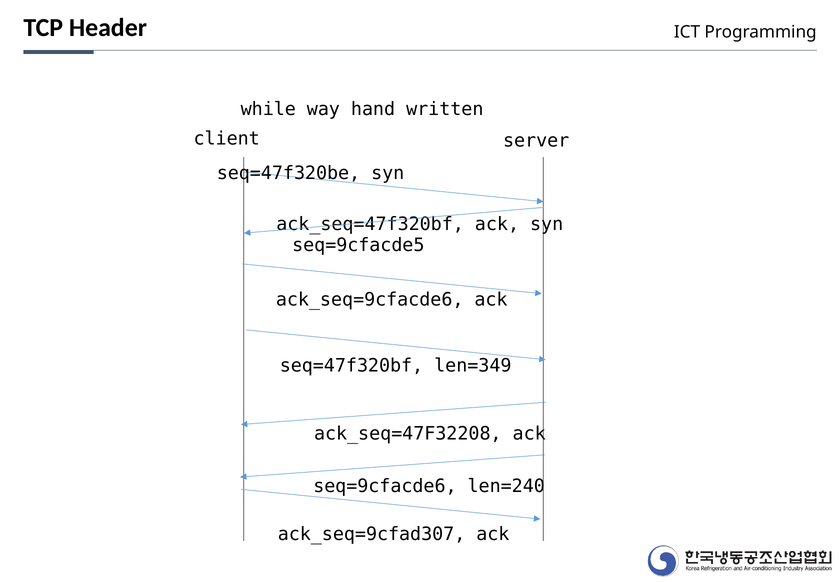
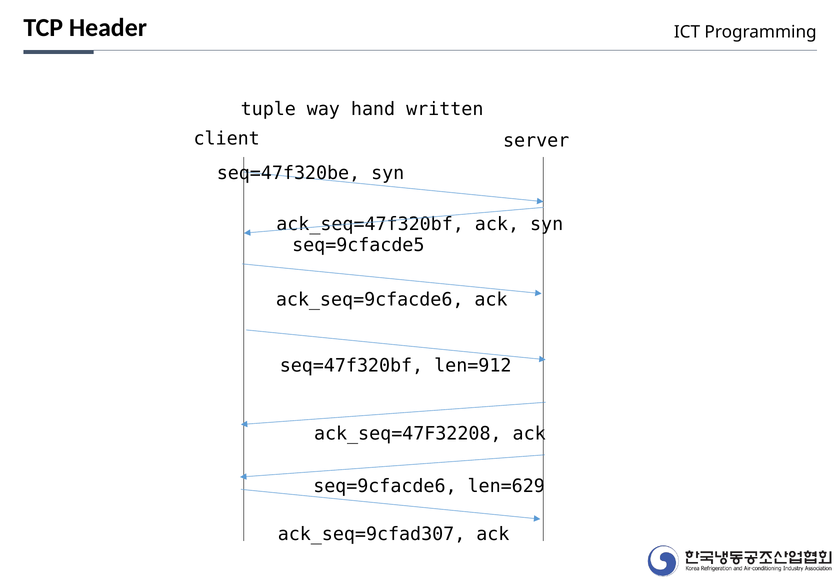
while: while -> tuple
len=349: len=349 -> len=912
len=240: len=240 -> len=629
